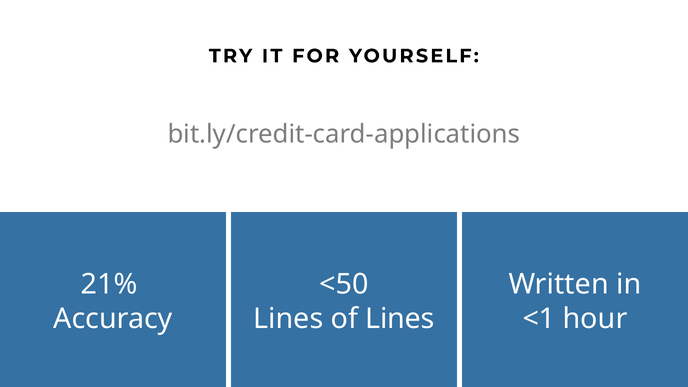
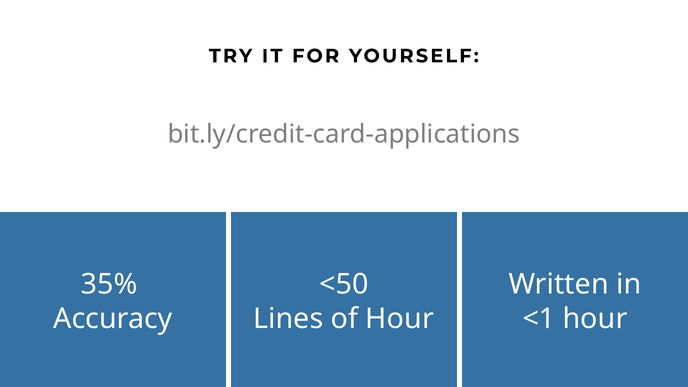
21%: 21% -> 35%
of Lines: Lines -> Hour
